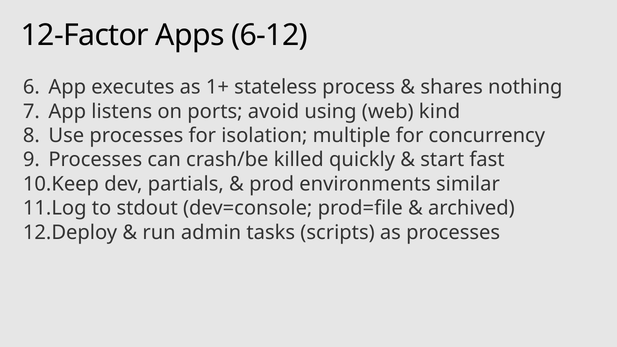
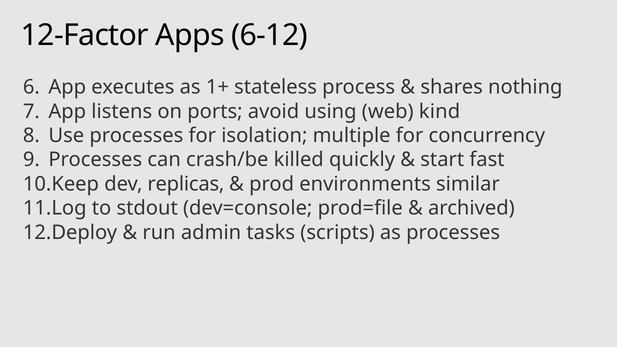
partials: partials -> replicas
